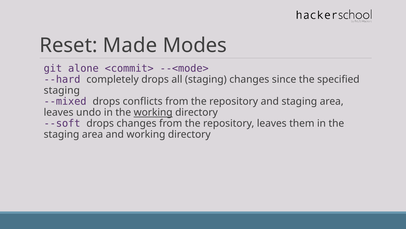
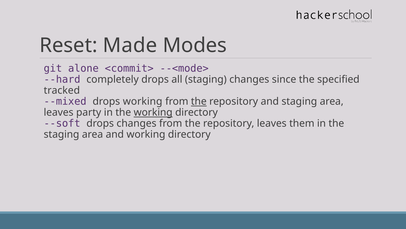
staging at (62, 90): staging -> tracked
drops conflicts: conflicts -> working
the at (199, 101) underline: none -> present
undo: undo -> party
